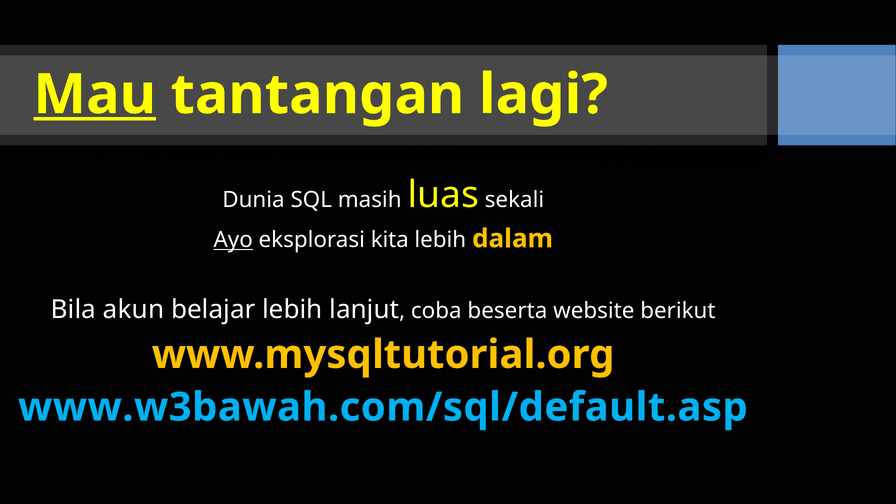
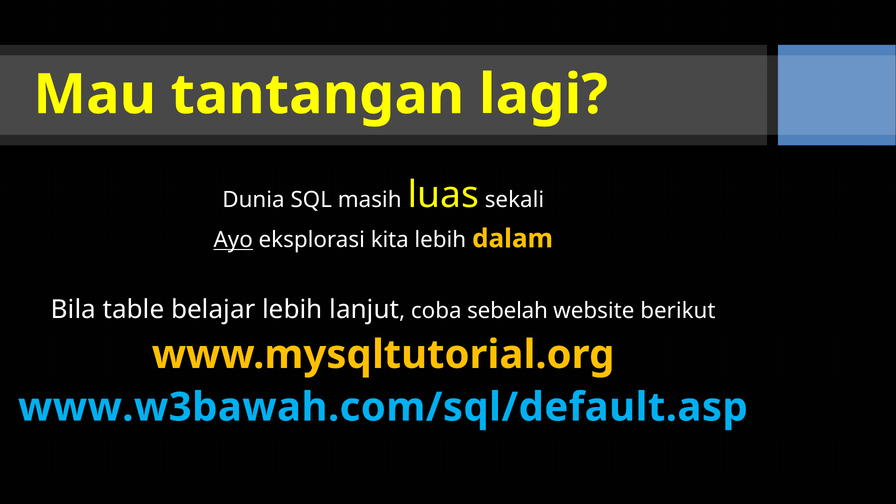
Mau underline: present -> none
akun: akun -> table
beserta: beserta -> sebelah
